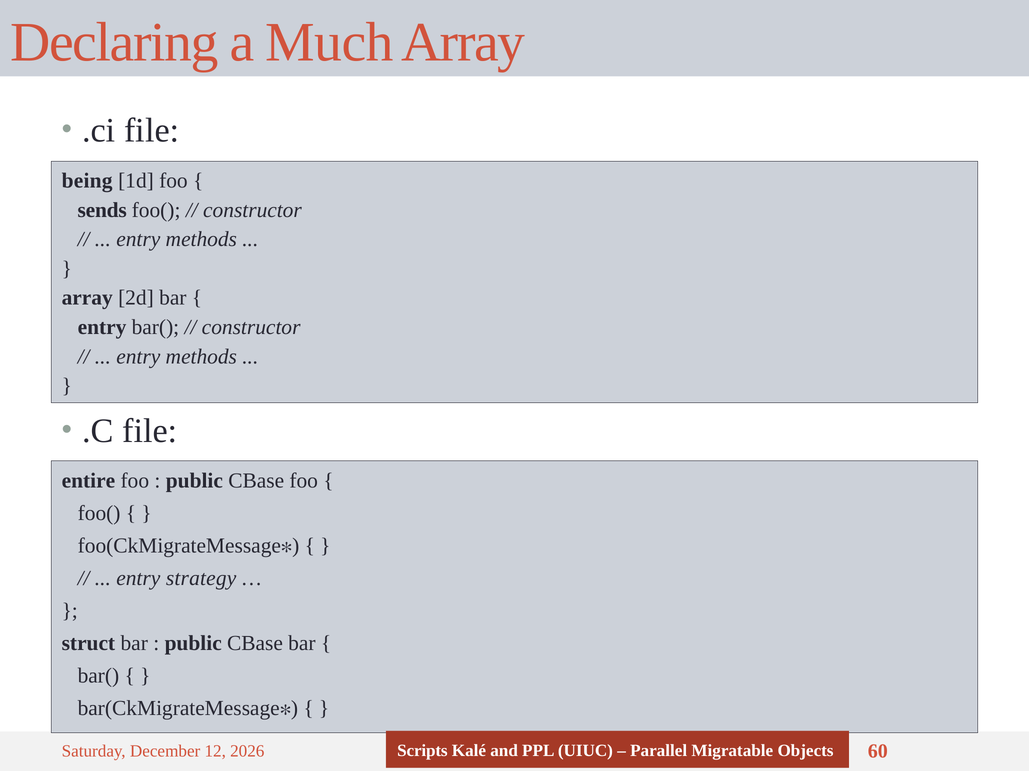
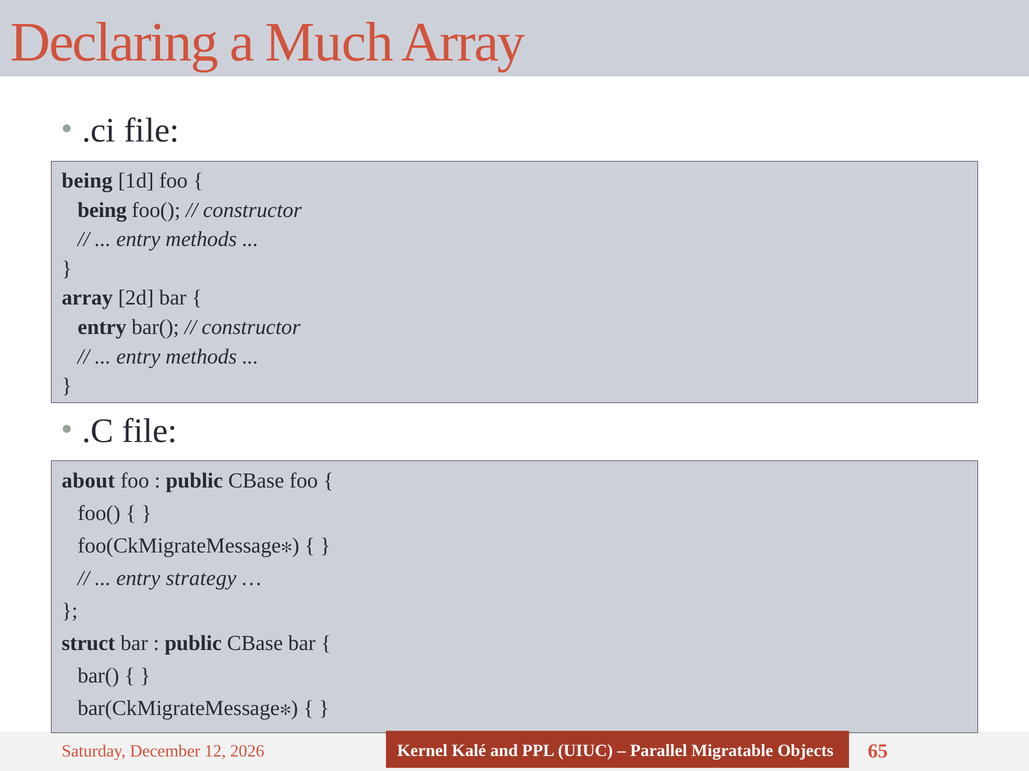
sends at (102, 210): sends -> being
entire: entire -> about
Scripts: Scripts -> Kernel
60: 60 -> 65
